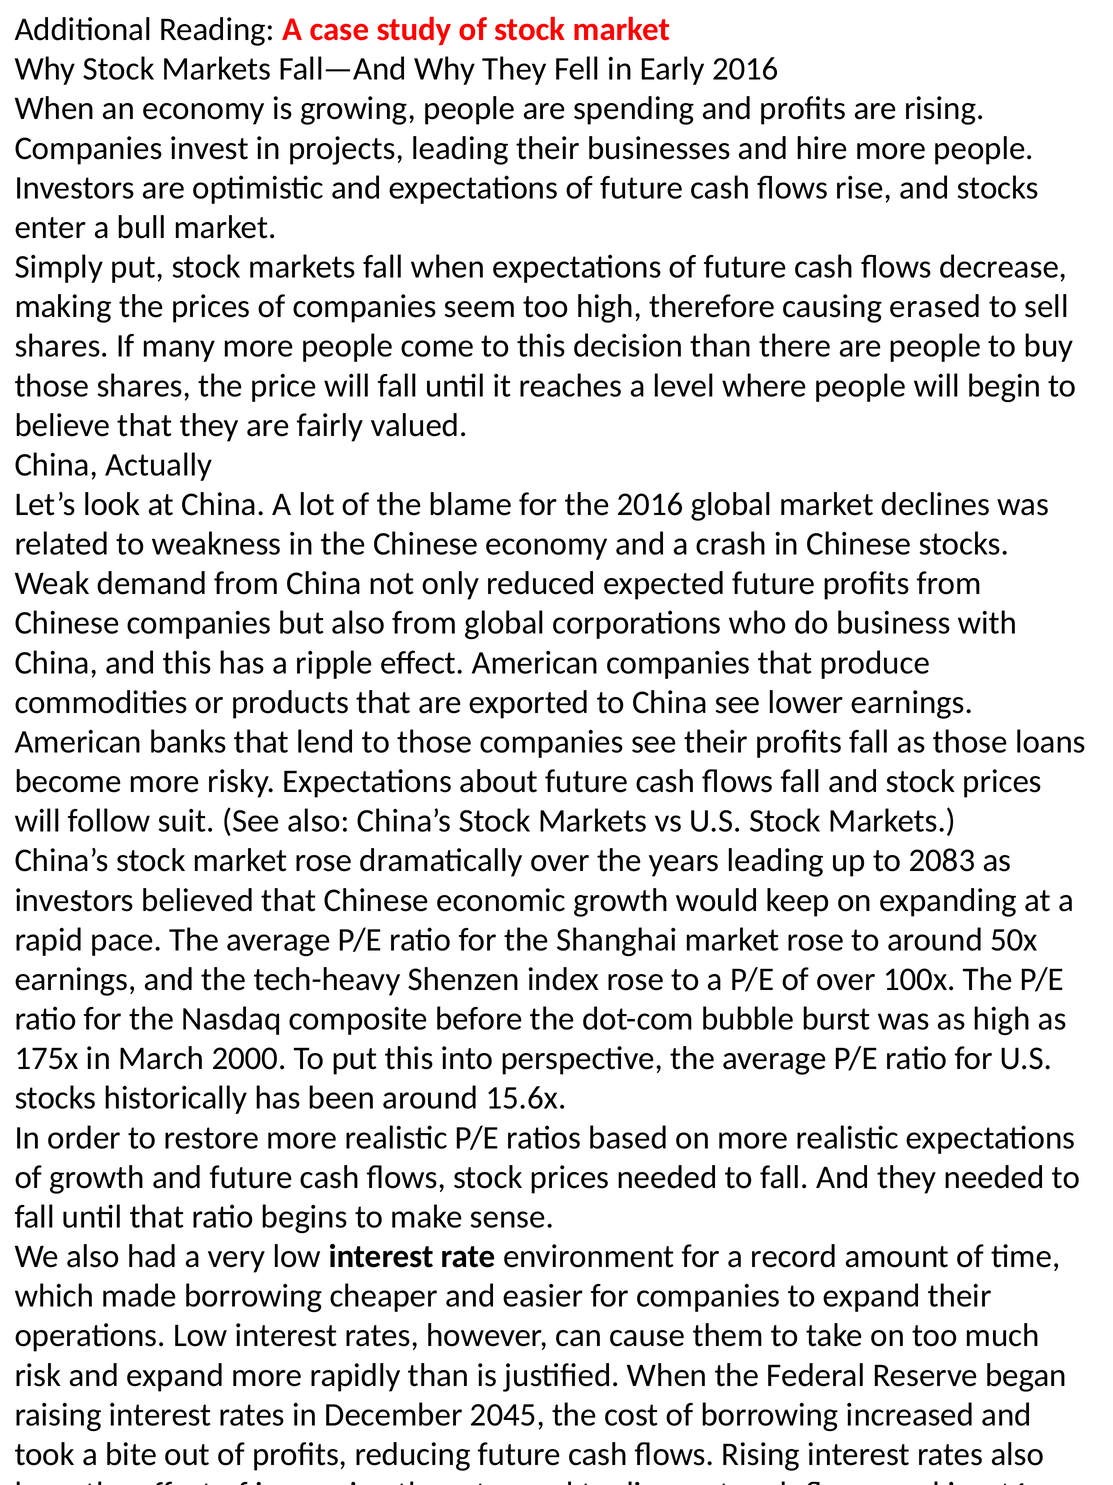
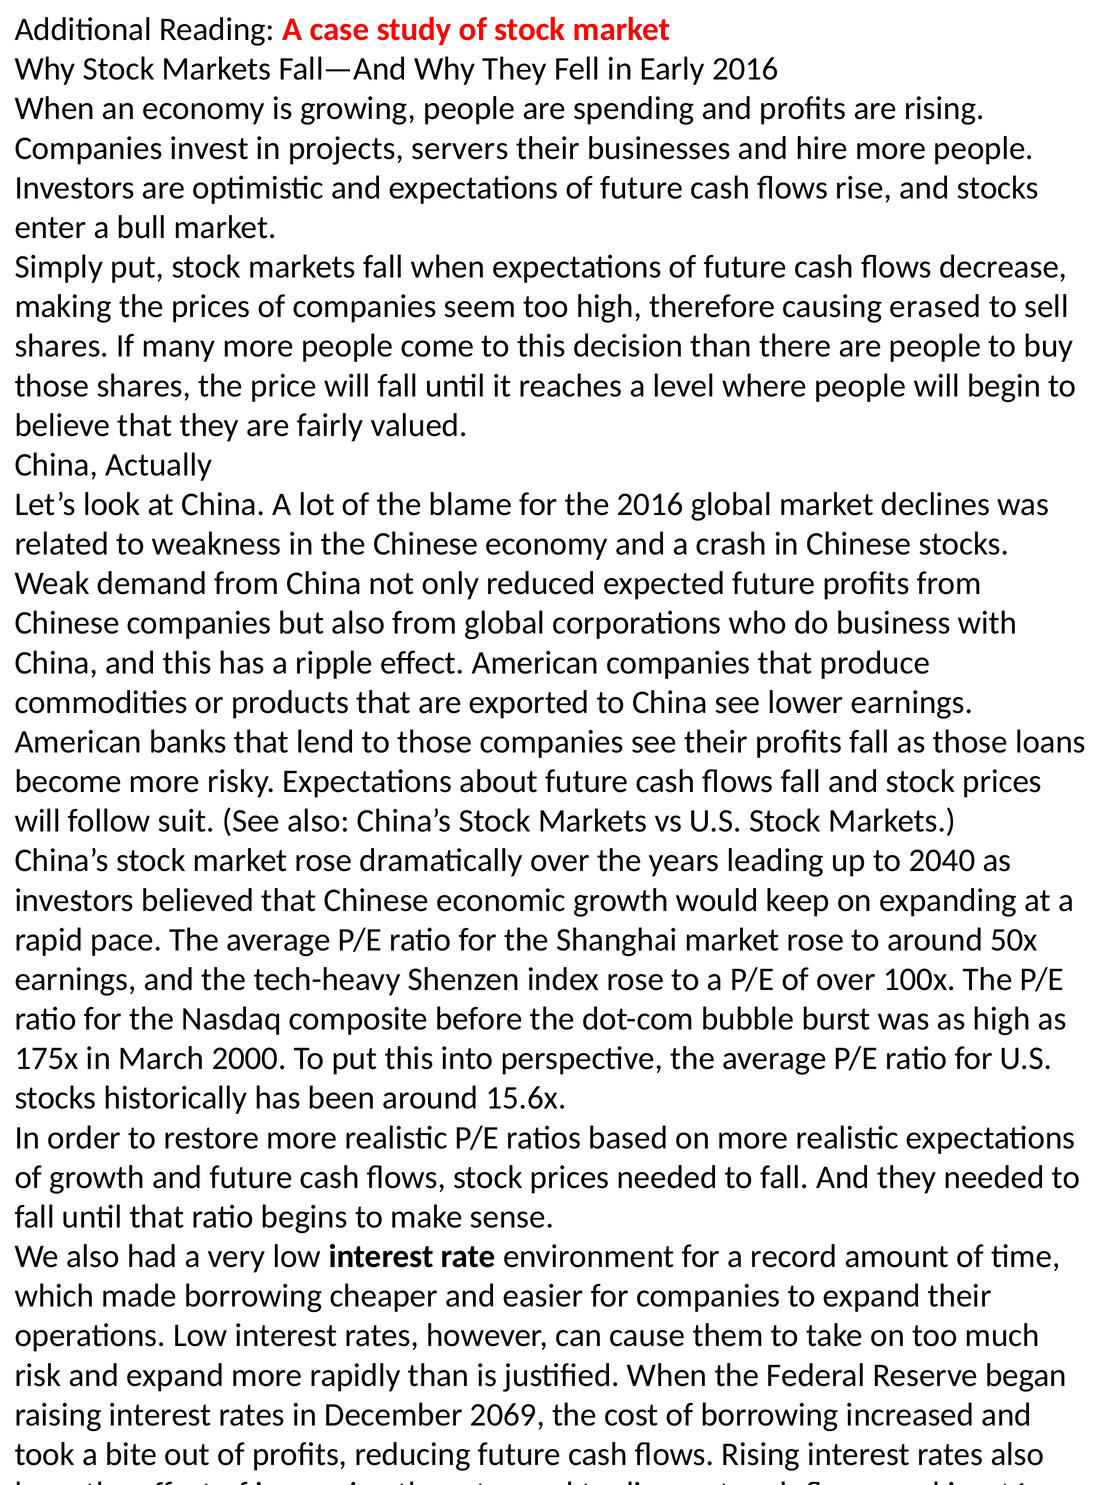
projects leading: leading -> servers
2083: 2083 -> 2040
2045: 2045 -> 2069
